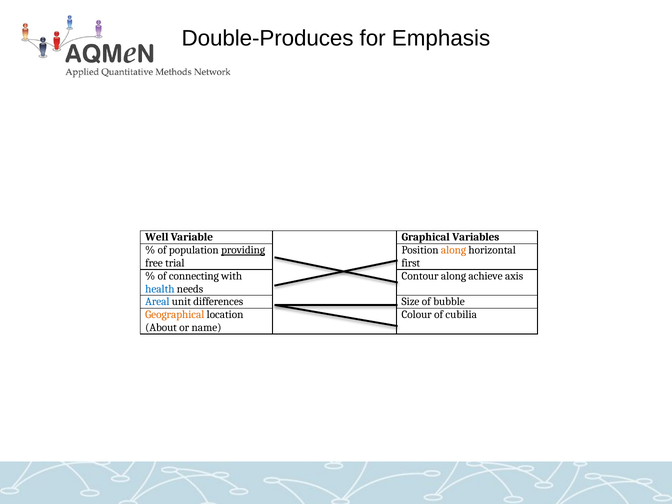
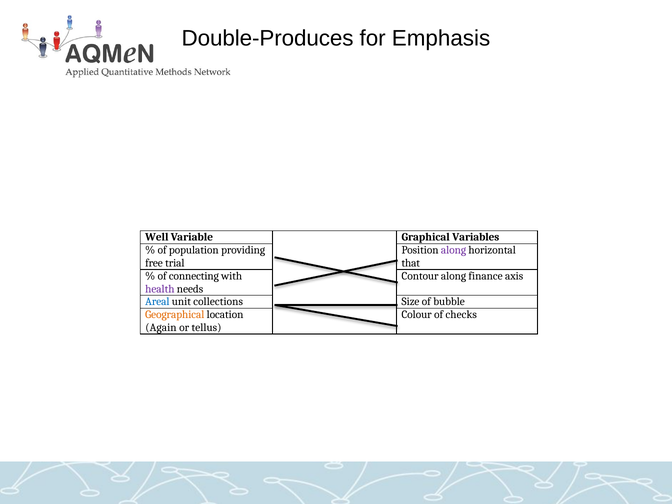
providing underline: present -> none
along at (454, 250) colour: orange -> purple
first: first -> that
achieve: achieve -> finance
health colour: blue -> purple
differences: differences -> collections
cubilia: cubilia -> checks
About: About -> Again
name: name -> tellus
